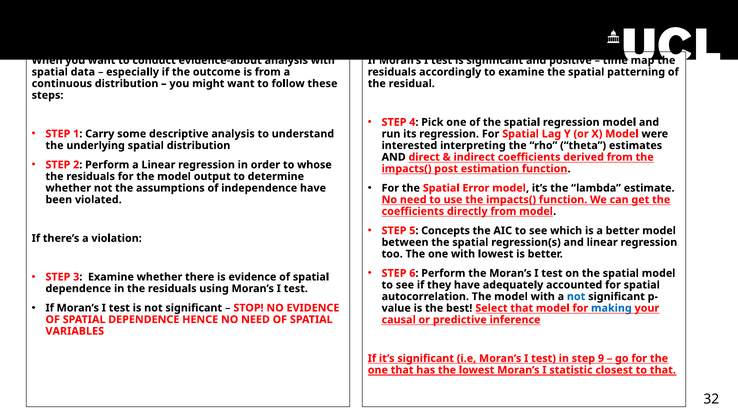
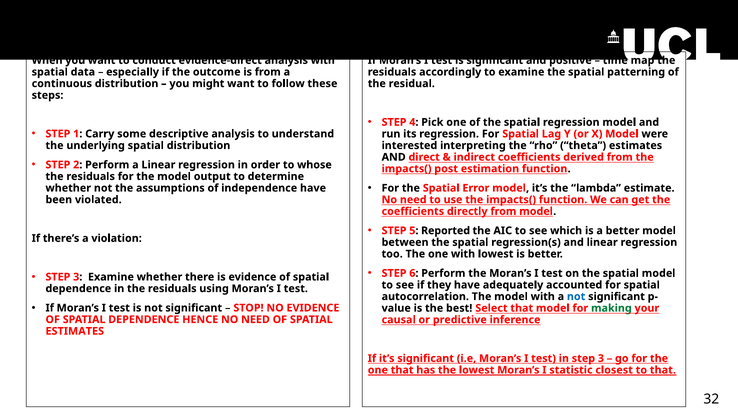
evidence-about: evidence-about -> evidence-direct
Concepts: Concepts -> Reported
making colour: blue -> green
VARIABLES at (75, 331): VARIABLES -> ESTIMATES
in step 9: 9 -> 3
